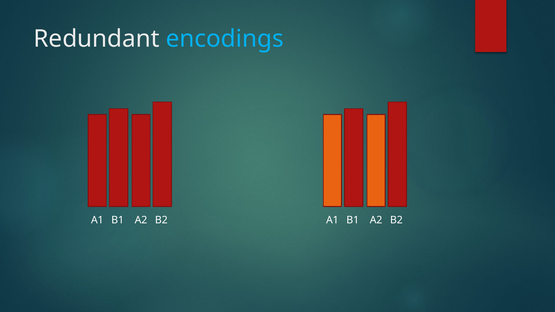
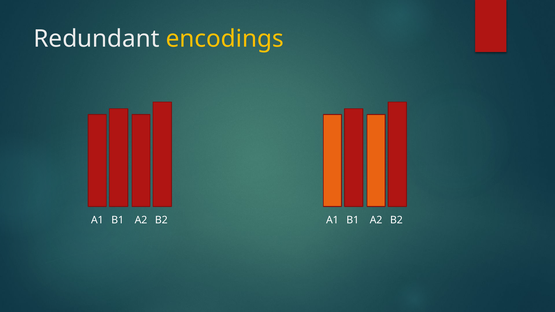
encodings colour: light blue -> yellow
